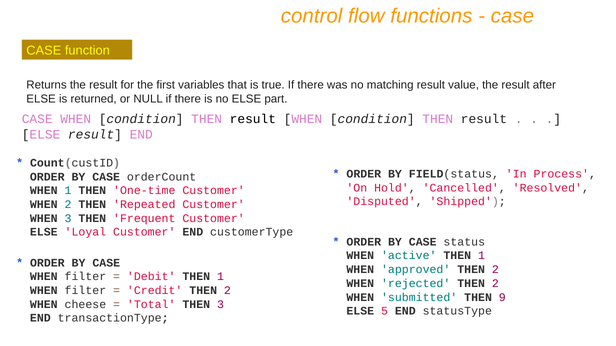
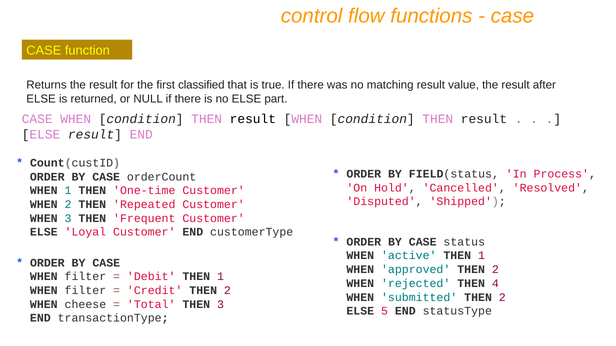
variables: variables -> classified
rejected THEN 2: 2 -> 4
submitted THEN 9: 9 -> 2
